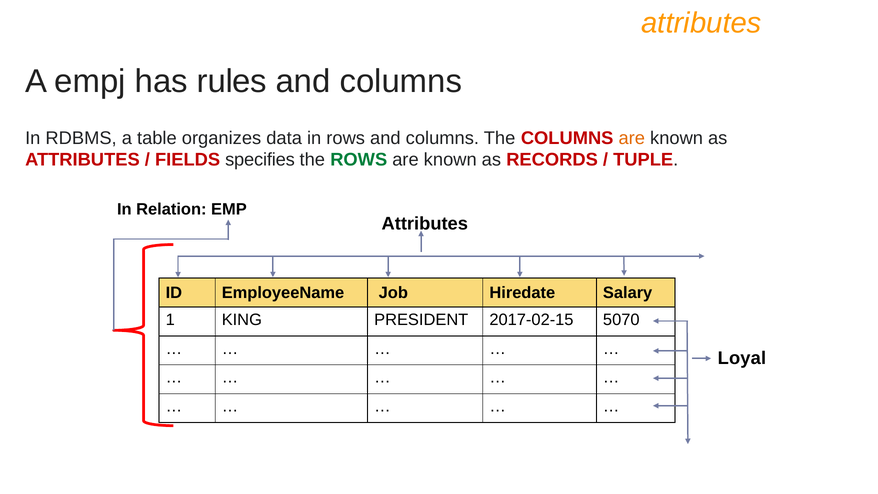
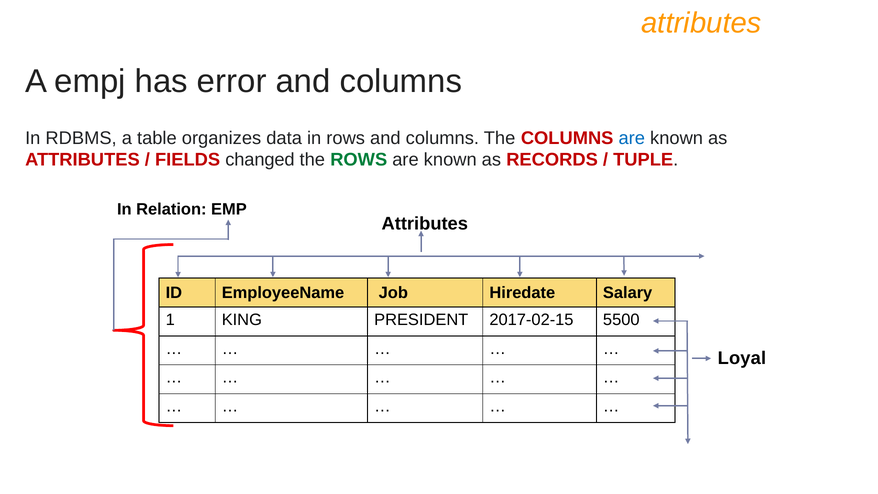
rules: rules -> error
are at (632, 138) colour: orange -> blue
specifies: specifies -> changed
5070: 5070 -> 5500
